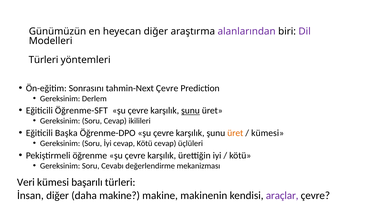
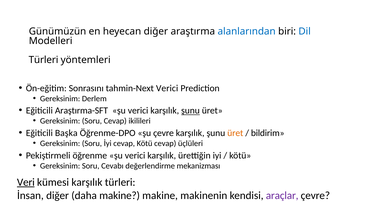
alanlarından colour: purple -> blue
Dil colour: purple -> blue
tahmin-Next Çevre: Çevre -> Verici
Öğrenme-SFT: Öğrenme-SFT -> Araştırma-SFT
çevre at (138, 111): çevre -> verici
kümesi at (268, 133): kümesi -> bildirim
öğrenme şu çevre: çevre -> verici
Veri underline: none -> present
kümesi başarılı: başarılı -> karşılık
